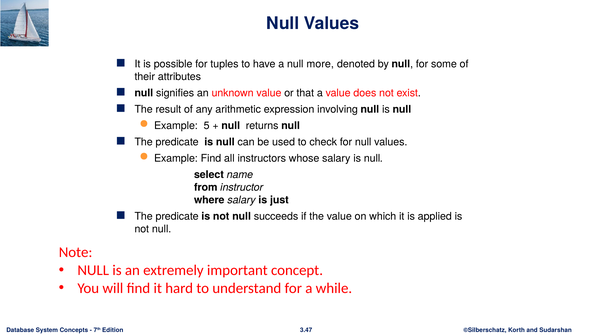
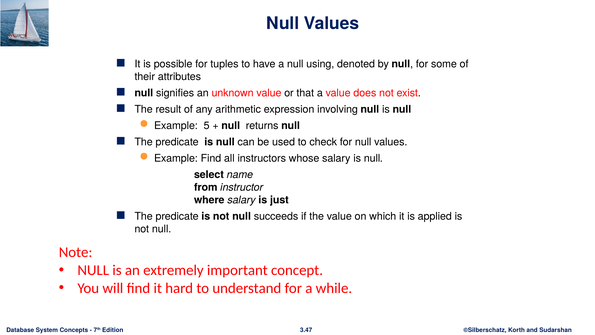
more: more -> using
